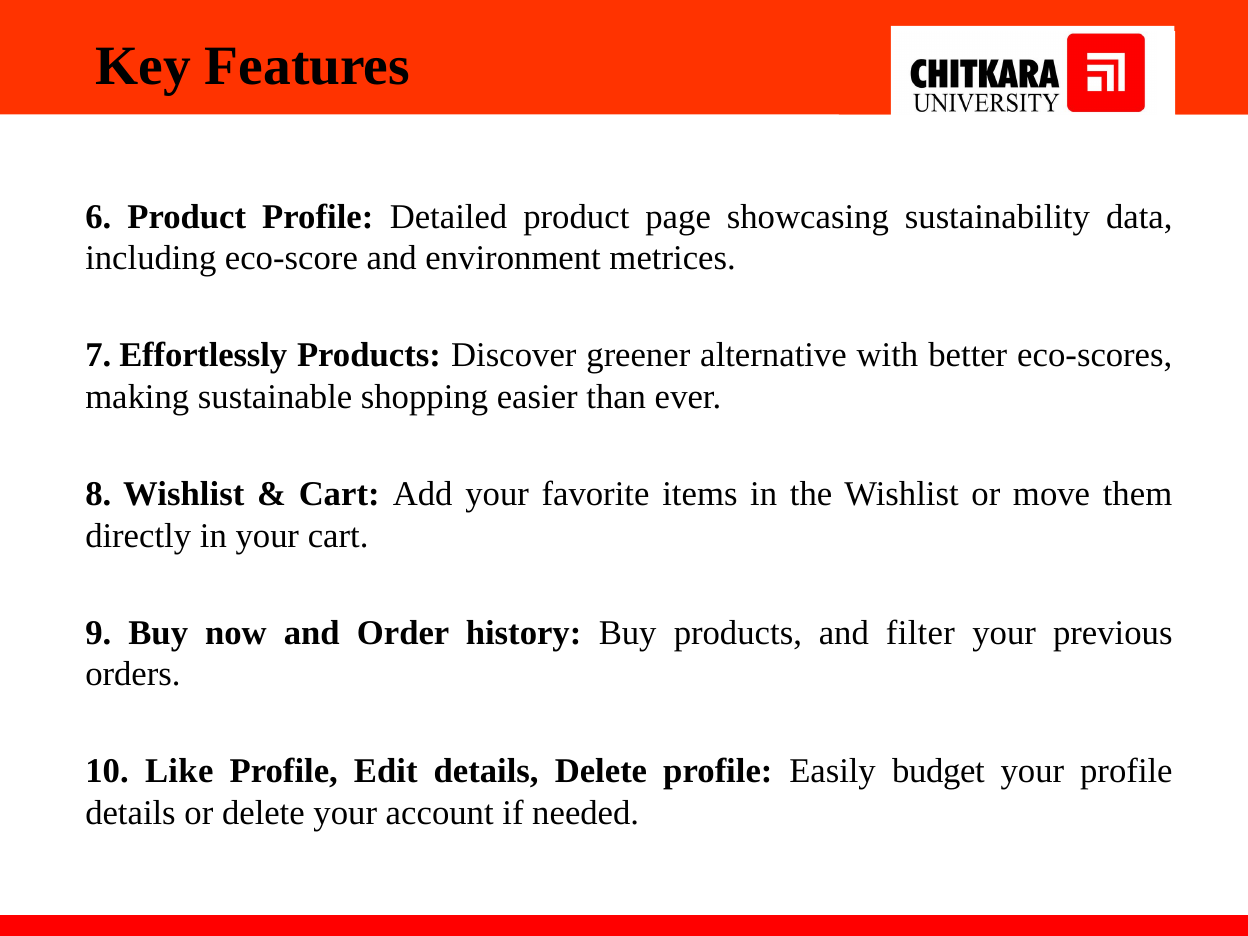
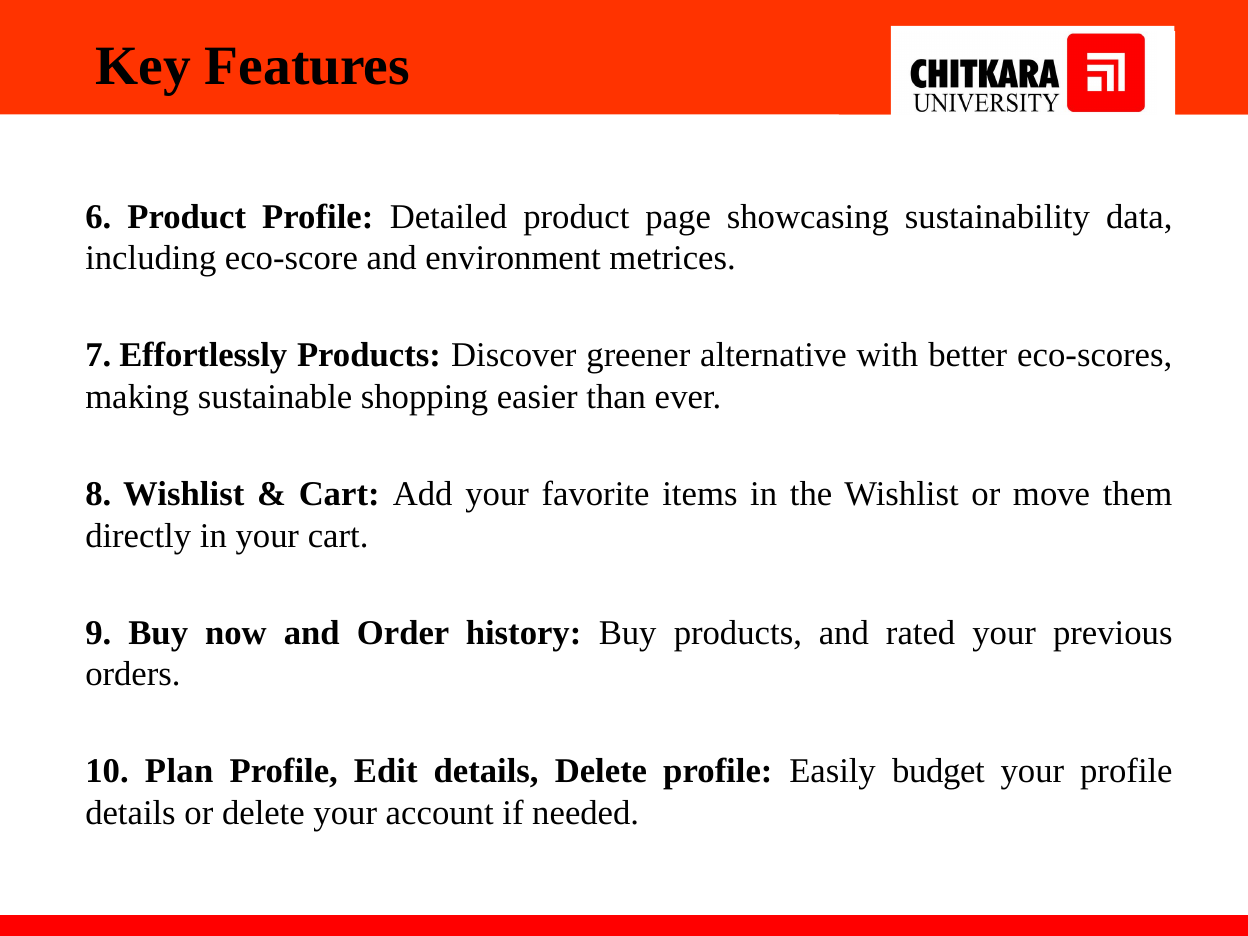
filter: filter -> rated
Like: Like -> Plan
